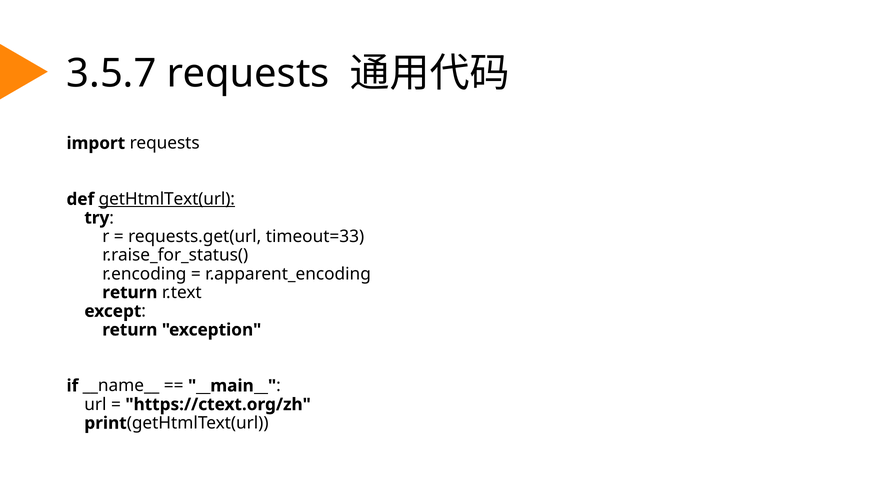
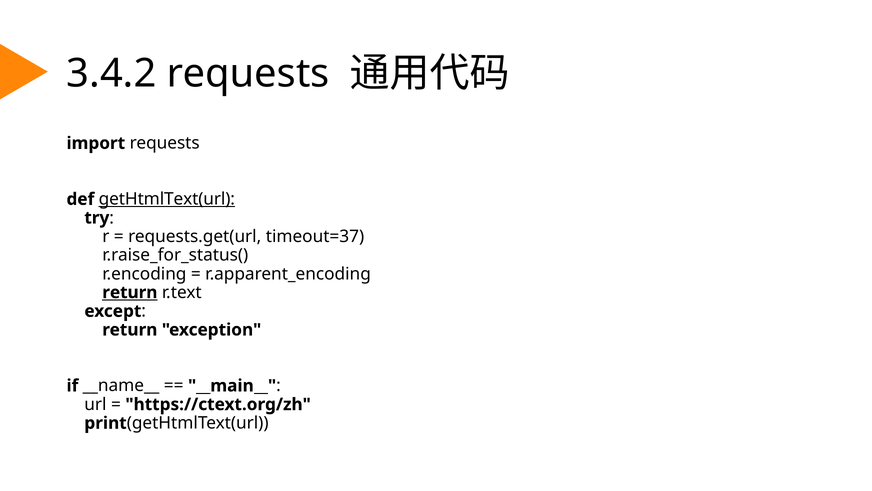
3.5.7: 3.5.7 -> 3.4.2
timeout=33: timeout=33 -> timeout=37
return at (130, 292) underline: none -> present
